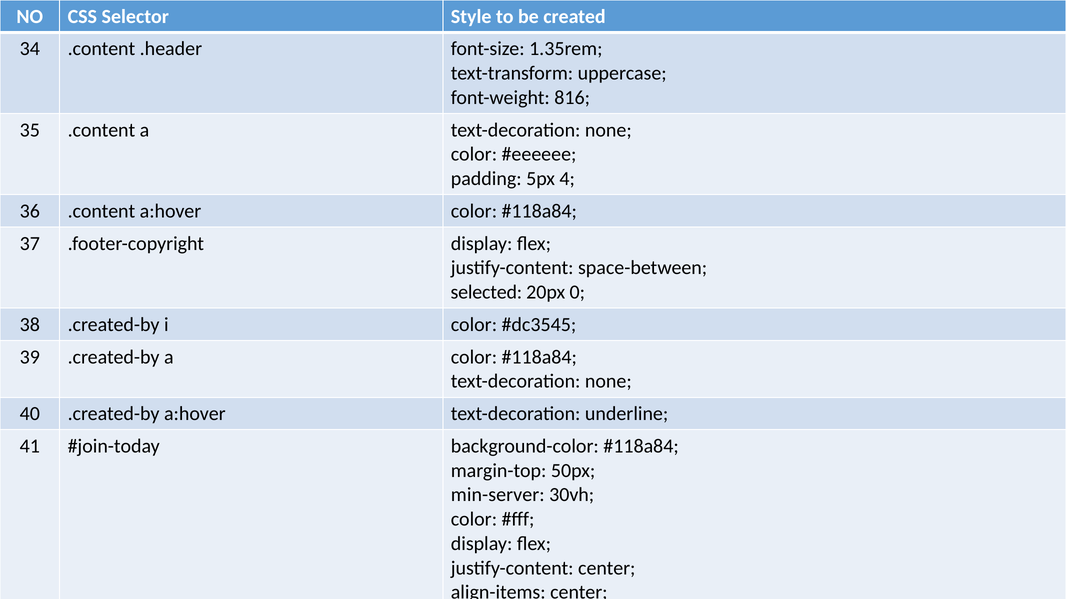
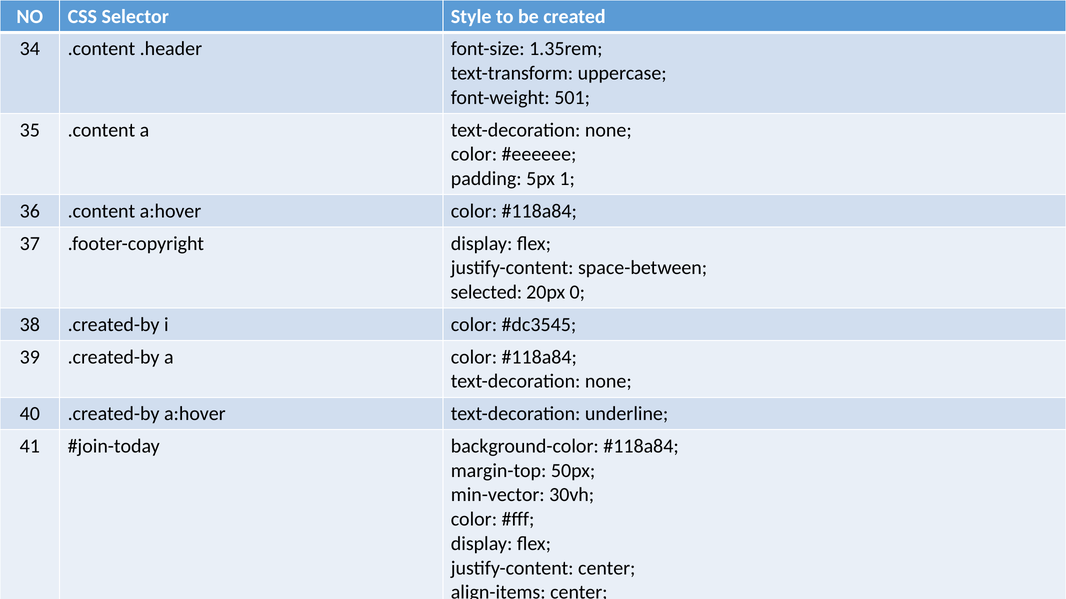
816: 816 -> 501
4: 4 -> 1
min-server: min-server -> min-vector
